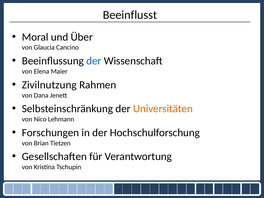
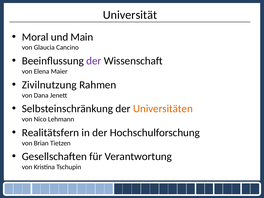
Beeinflusst: Beeinflusst -> Universität
Über: Über -> Main
der at (94, 61) colour: blue -> purple
Forschungen: Forschungen -> Realitätsfern
